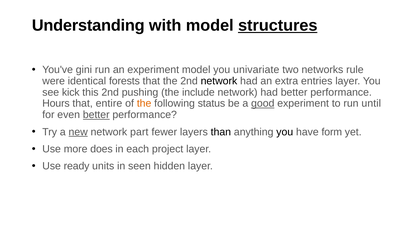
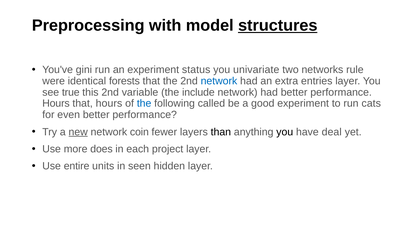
Understanding: Understanding -> Preprocessing
experiment model: model -> status
network at (219, 81) colour: black -> blue
kick: kick -> true
pushing: pushing -> variable
that entire: entire -> hours
the at (144, 104) colour: orange -> blue
status: status -> called
good underline: present -> none
until: until -> cats
better at (96, 115) underline: present -> none
part: part -> coin
form: form -> deal
ready: ready -> entire
